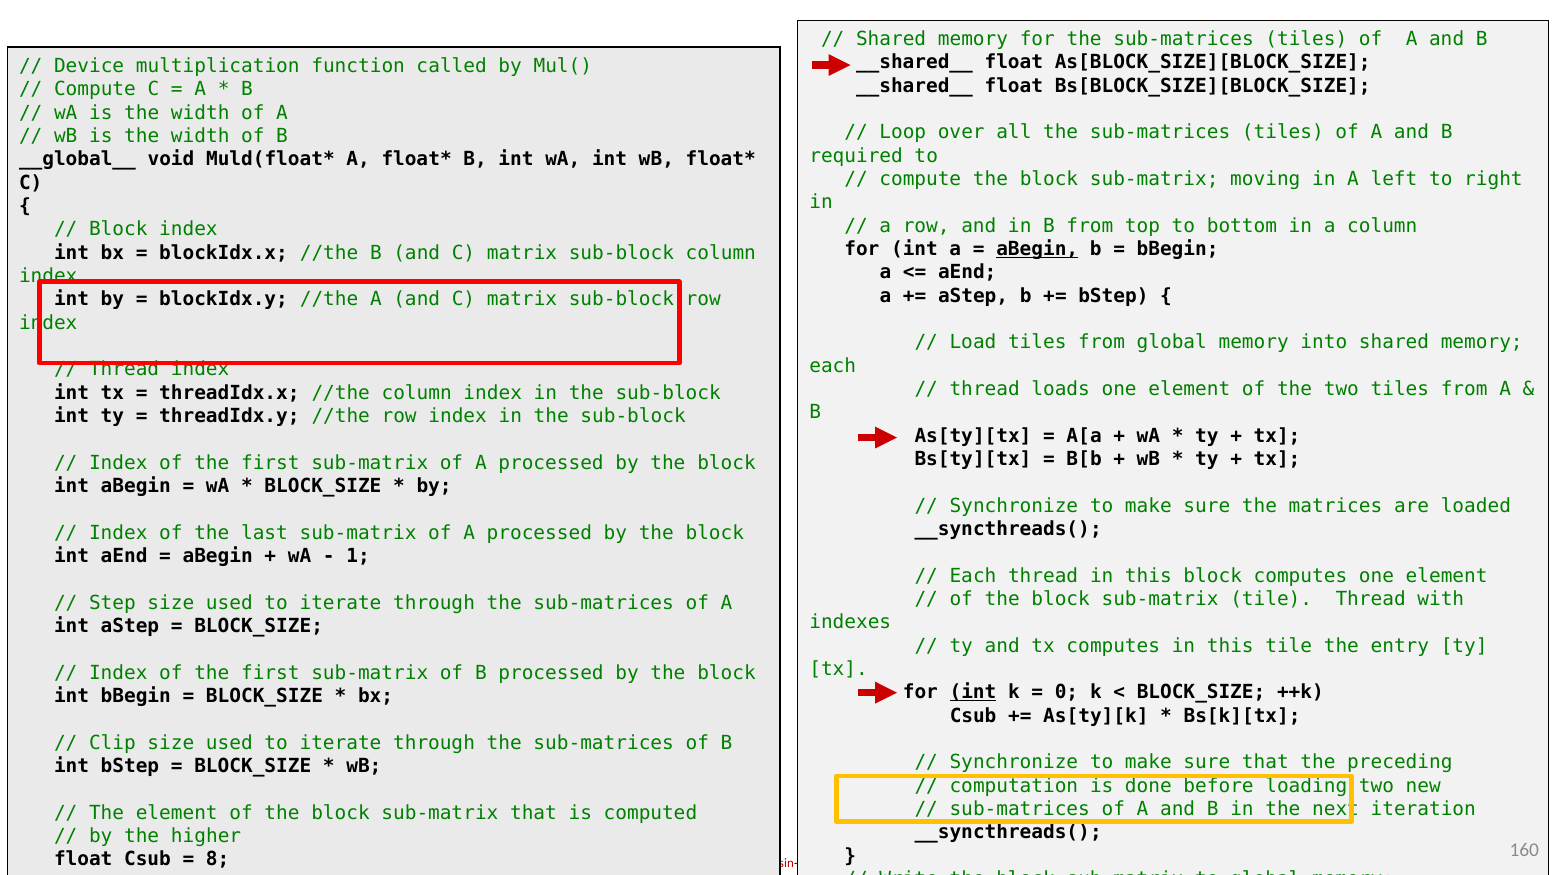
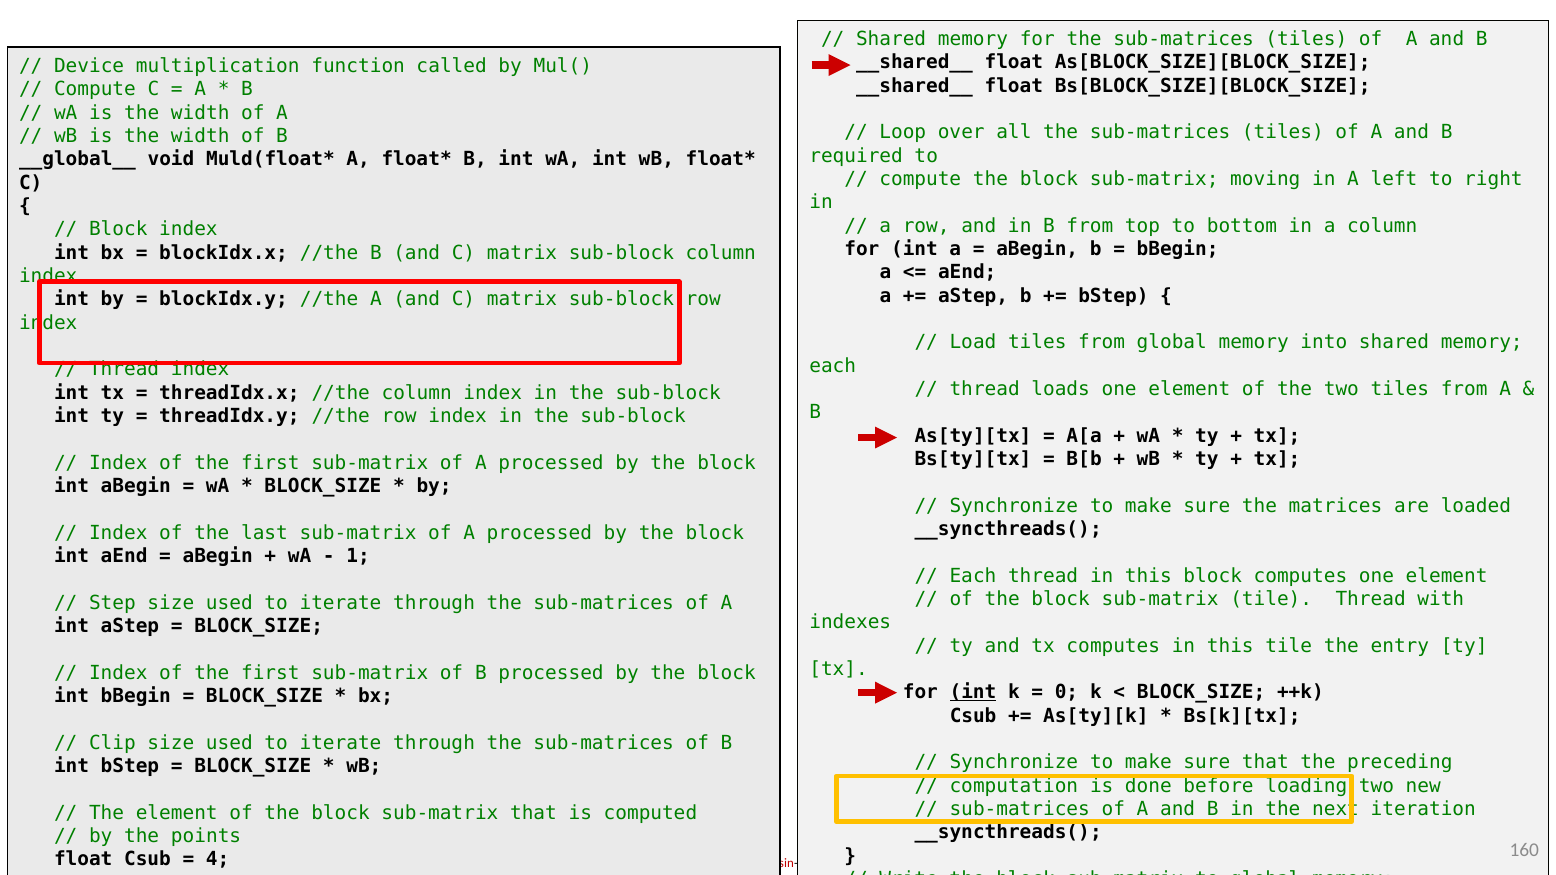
aBegin at (1037, 249) underline: present -> none
higher: higher -> points
8: 8 -> 4
